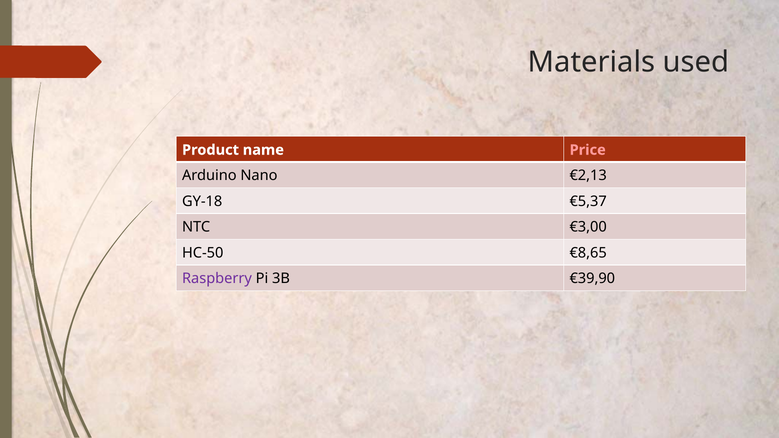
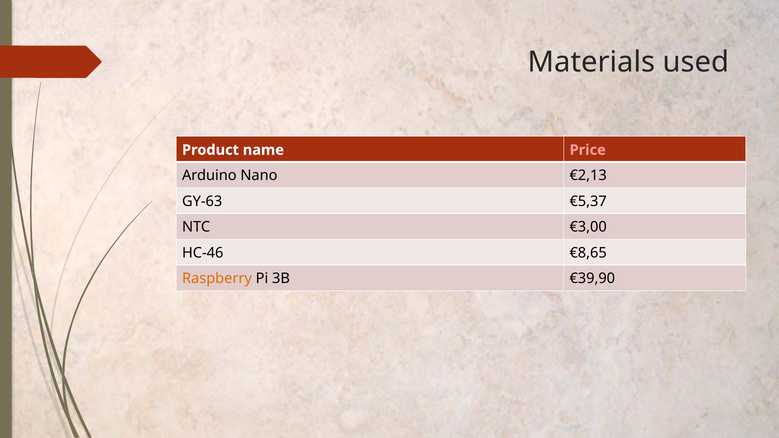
GY-18: GY-18 -> GY-63
HC-50: HC-50 -> HC-46
Raspberry colour: purple -> orange
